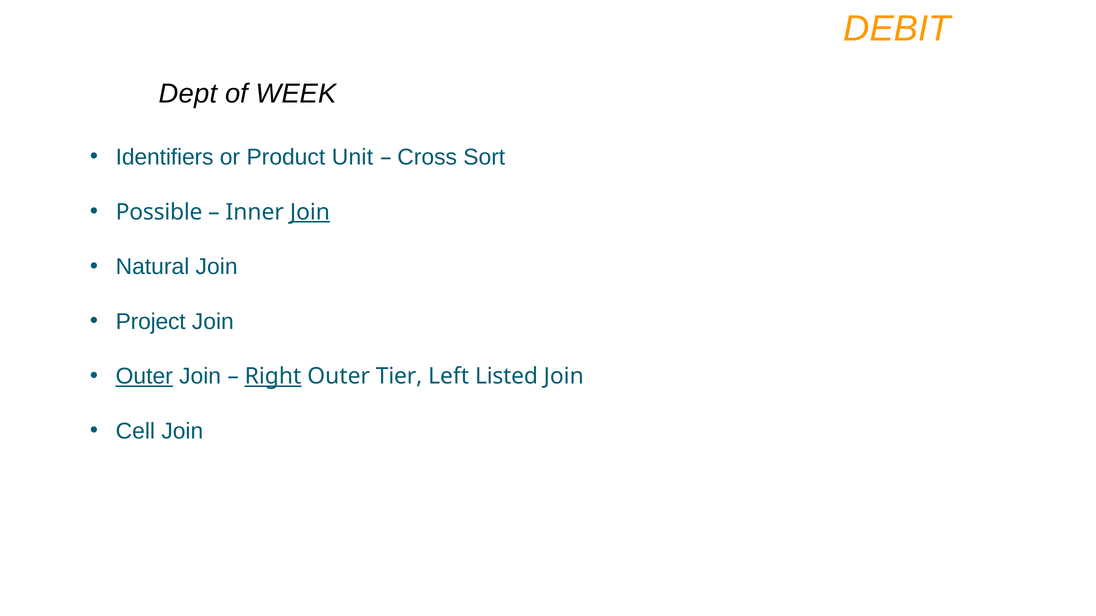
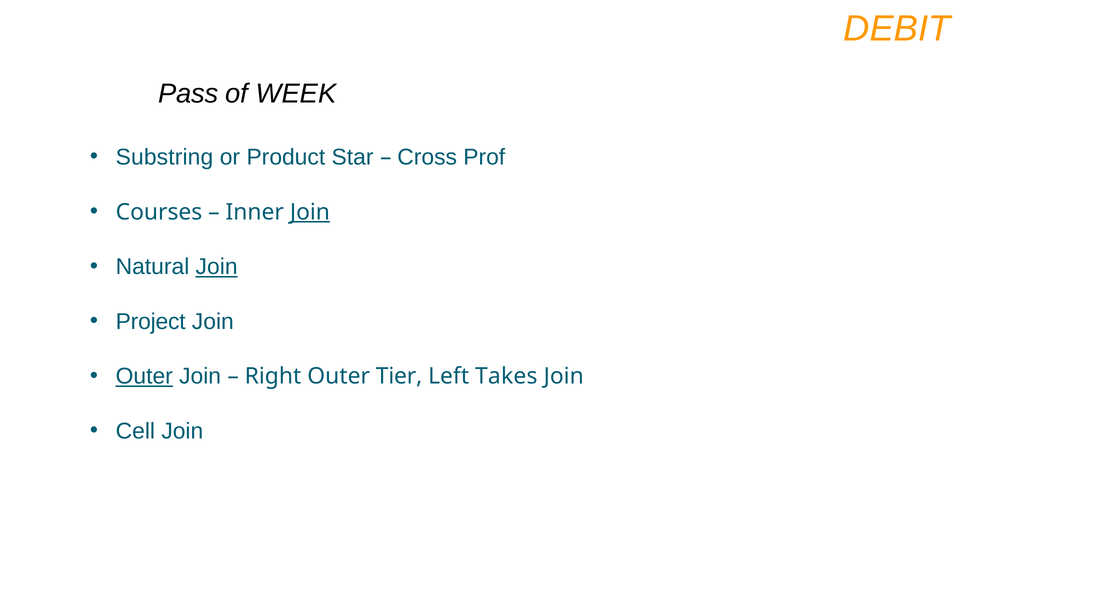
Dept: Dept -> Pass
Identifiers: Identifiers -> Substring
Unit: Unit -> Star
Sort: Sort -> Prof
Possible: Possible -> Courses
Join at (217, 267) underline: none -> present
Right underline: present -> none
Listed: Listed -> Takes
